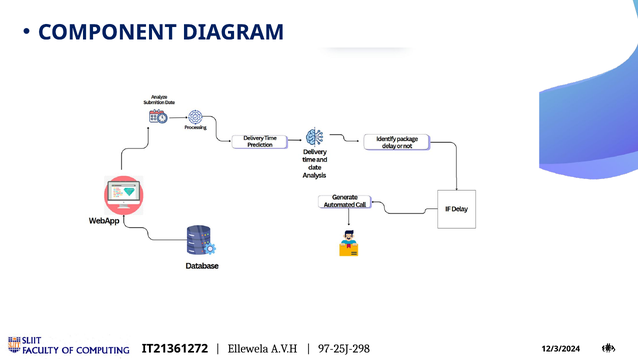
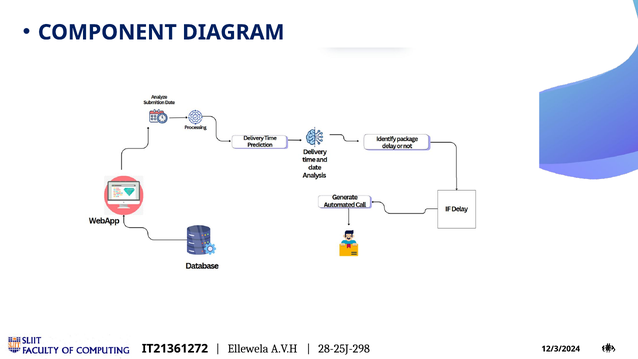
97-25J-298: 97-25J-298 -> 28-25J-298
